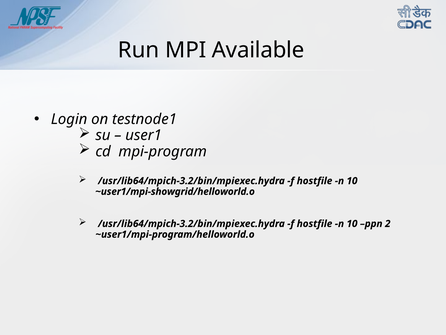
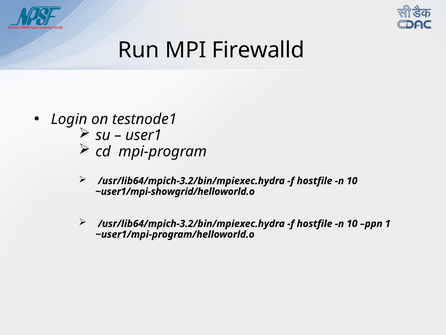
Available: Available -> Firewalld
2: 2 -> 1
